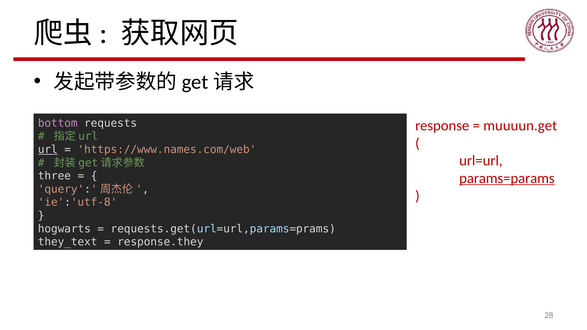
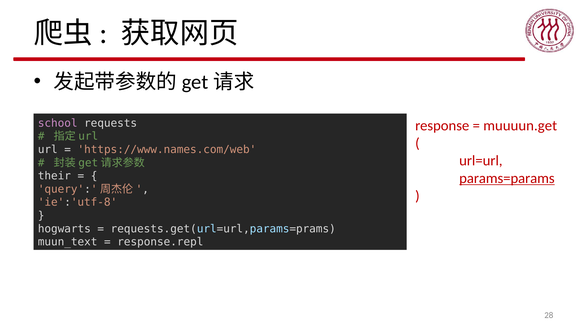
bottom: bottom -> school
url underline: present -> none
three: three -> their
they_text: they_text -> muun_text
response.they: response.they -> response.repl
